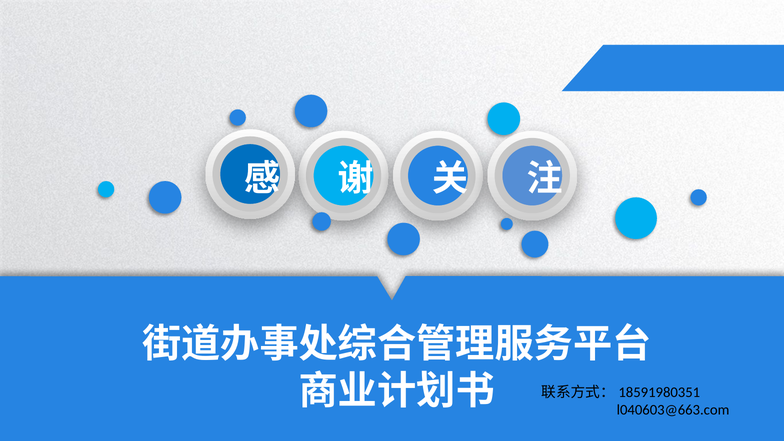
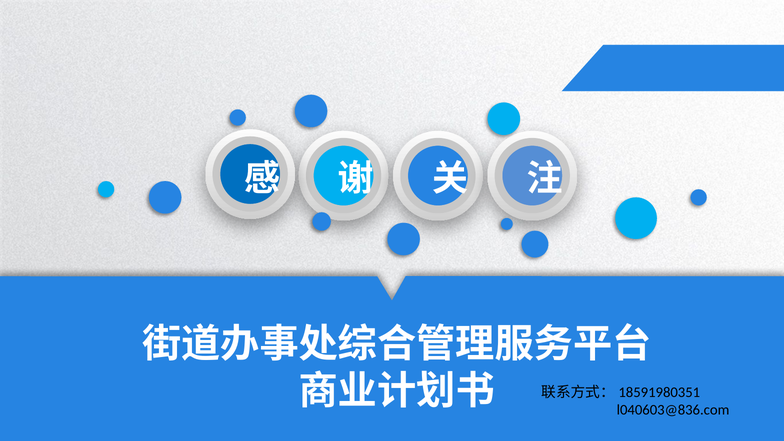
l040603@663.com: l040603@663.com -> l040603@836.com
